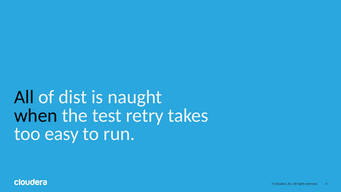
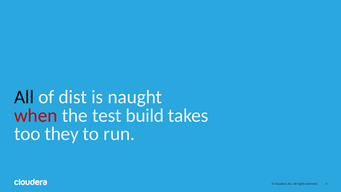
when colour: black -> red
retry: retry -> build
easy: easy -> they
